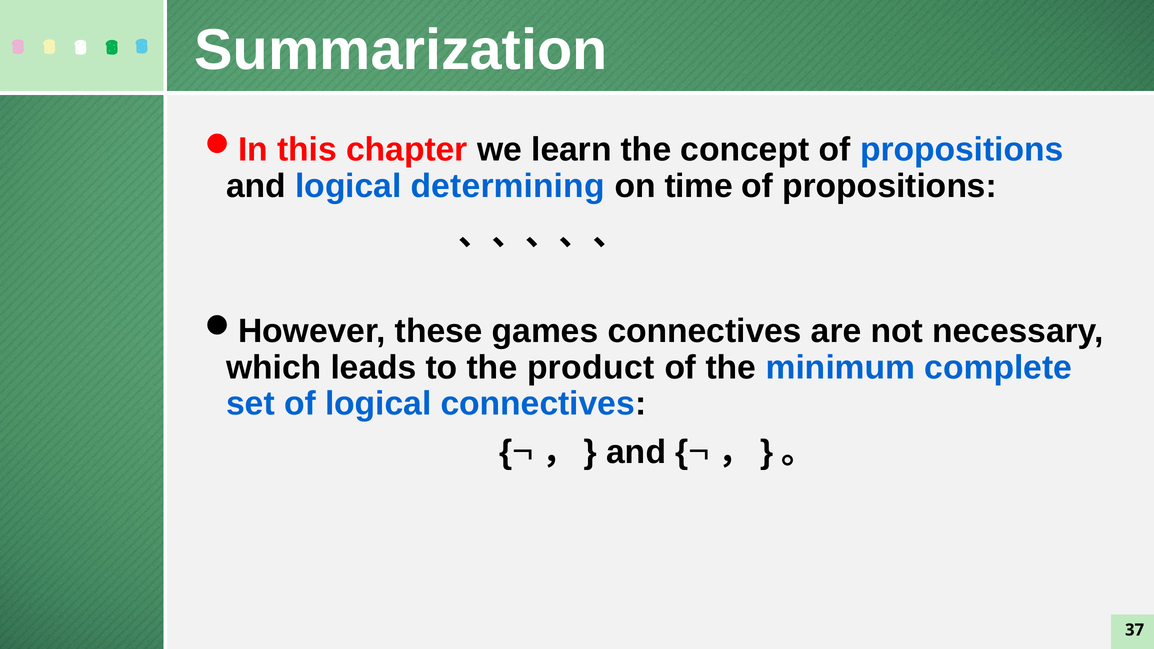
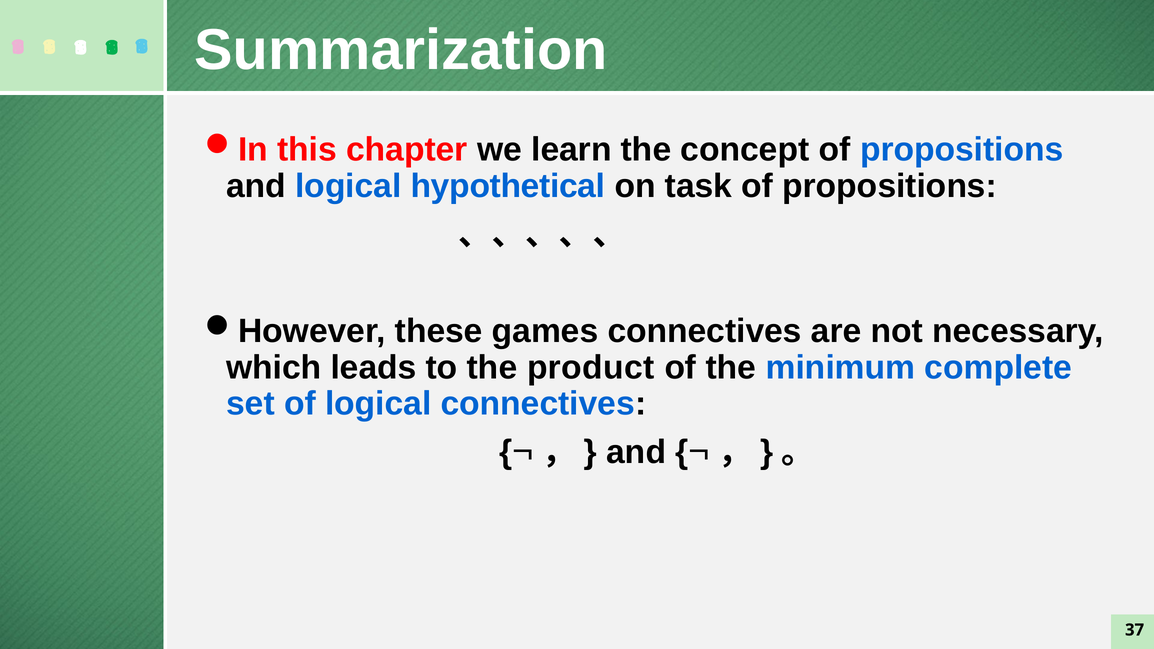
determining: determining -> hypothetical
time: time -> task
